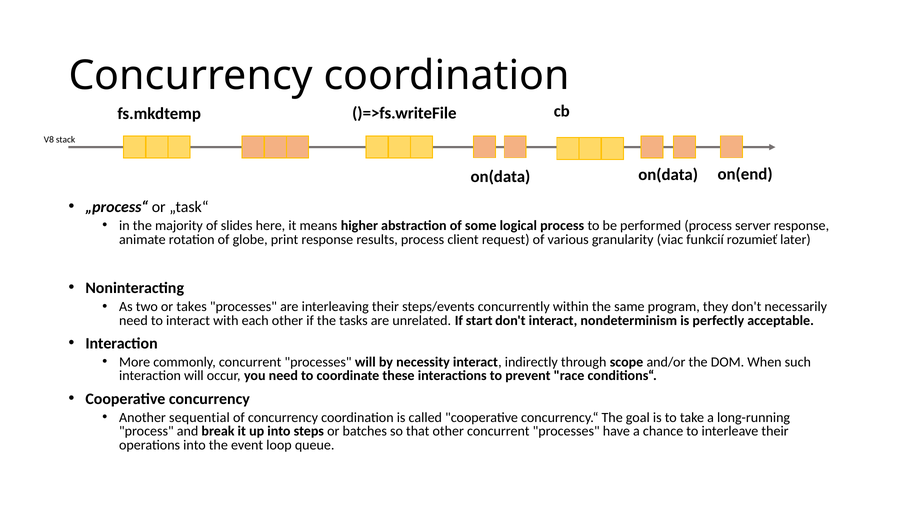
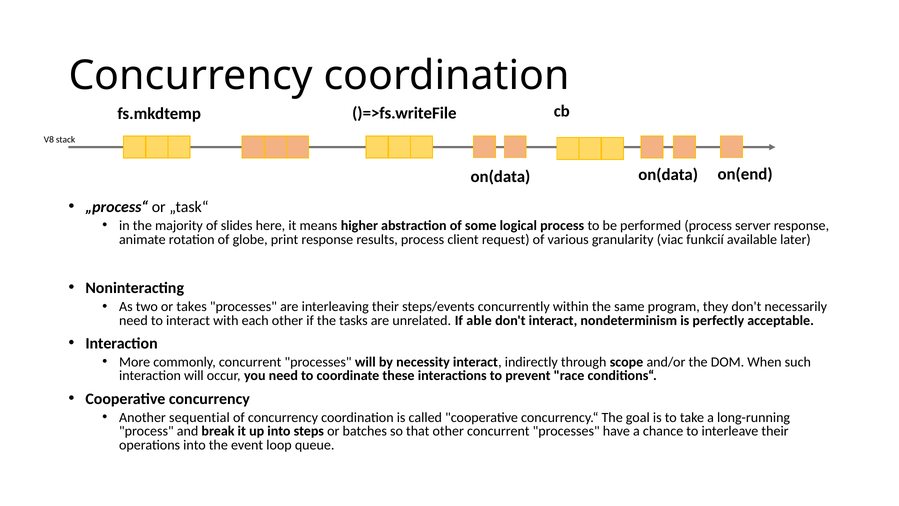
rozumieť: rozumieť -> available
start: start -> able
